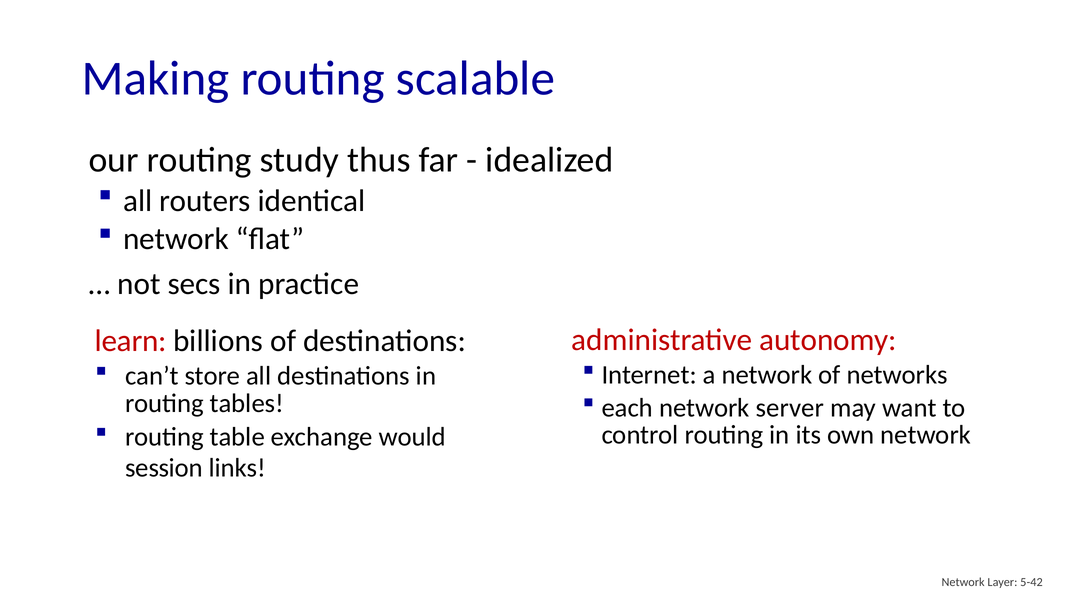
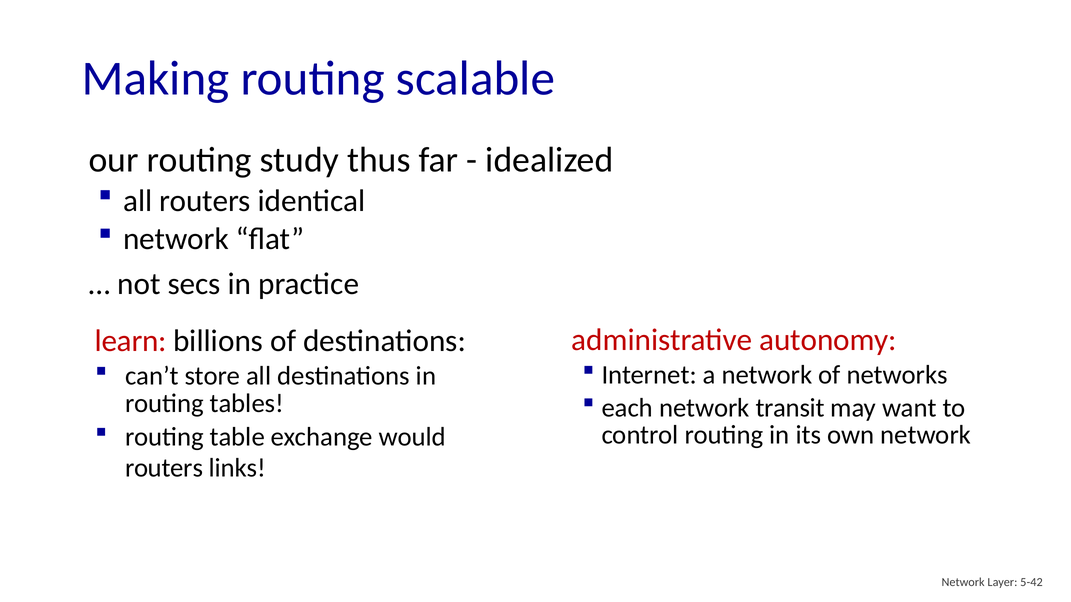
server: server -> transit
session at (164, 468): session -> routers
